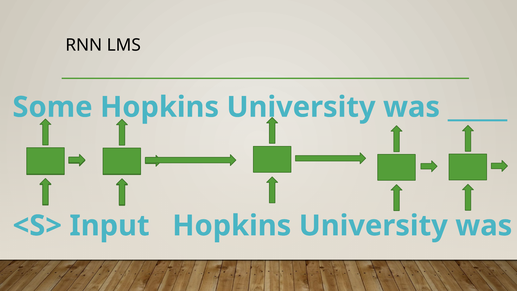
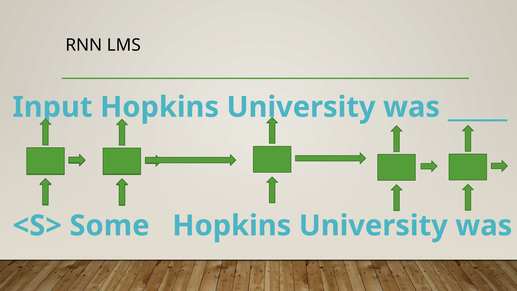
Some: Some -> Input
Input: Input -> Some
